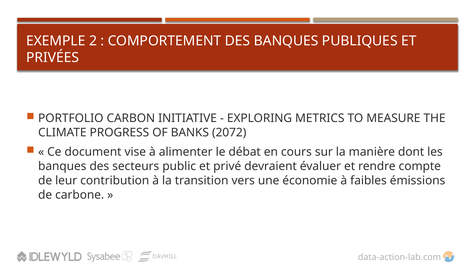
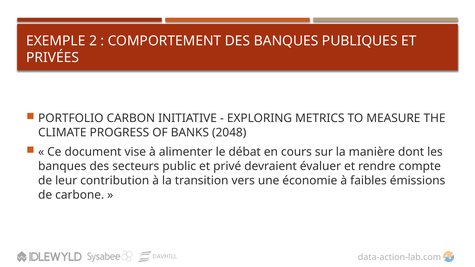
2072: 2072 -> 2048
